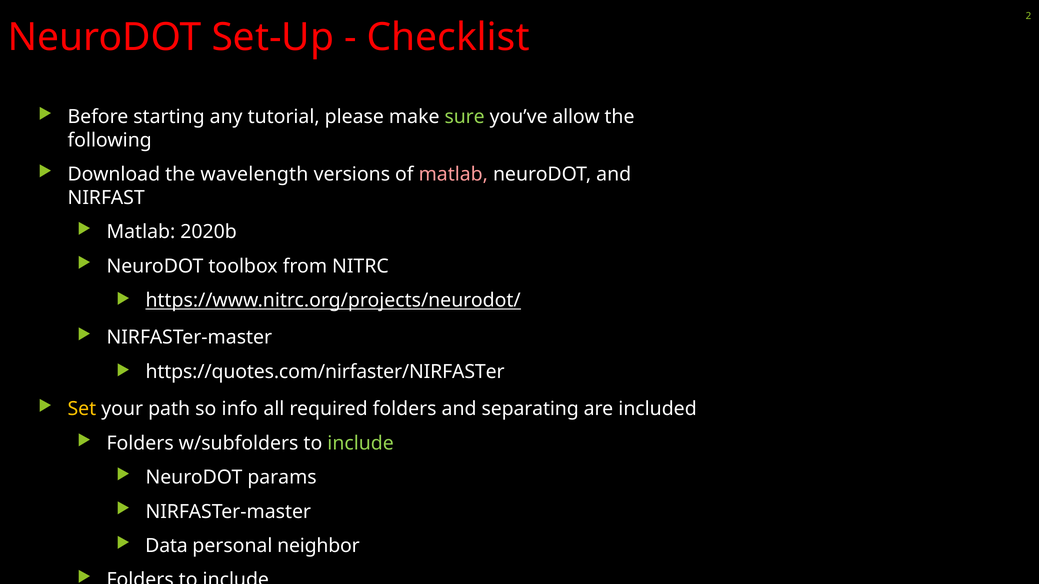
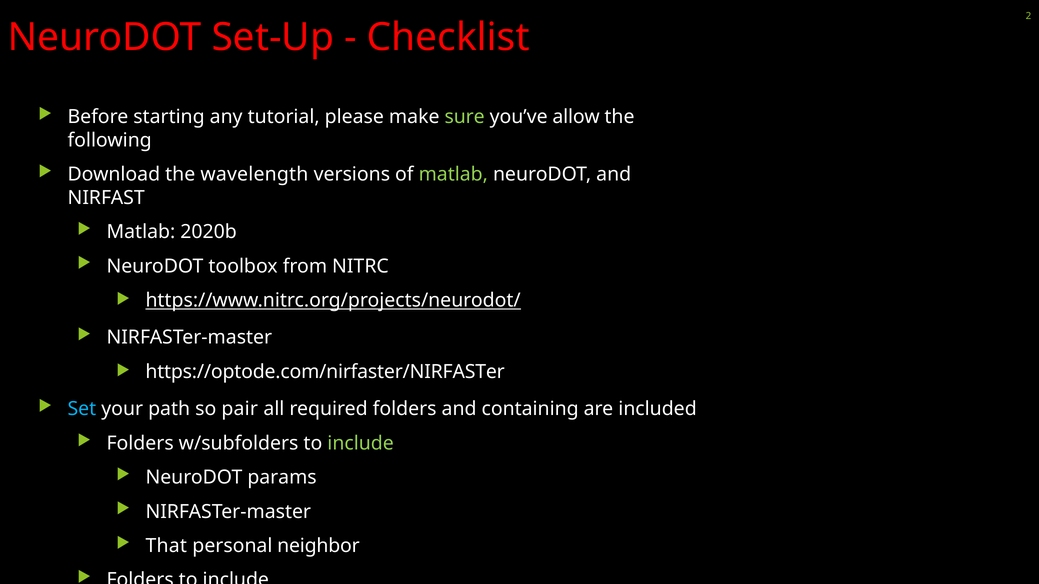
matlab at (453, 174) colour: pink -> light green
https://quotes.com/nirfaster/NIRFASTer: https://quotes.com/nirfaster/NIRFASTer -> https://optode.com/nirfaster/NIRFASTer
Set colour: yellow -> light blue
info: info -> pair
separating: separating -> containing
Data: Data -> That
